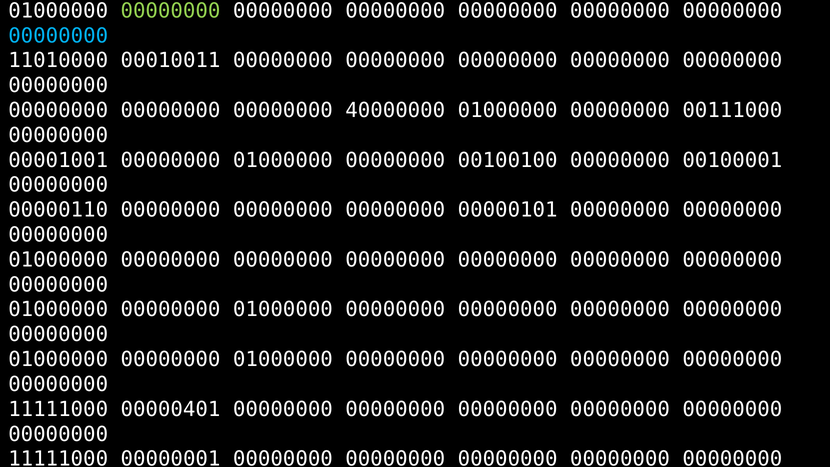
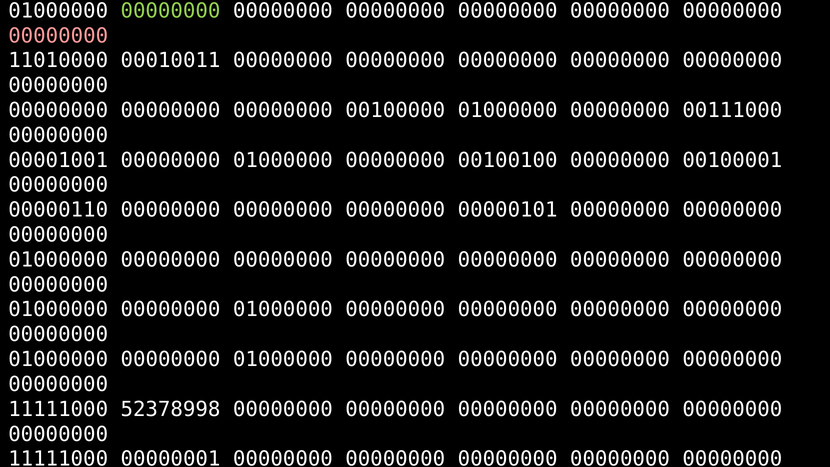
00000000 at (58, 36) colour: light blue -> pink
40000000: 40000000 -> 00100000
00000401: 00000401 -> 52378998
